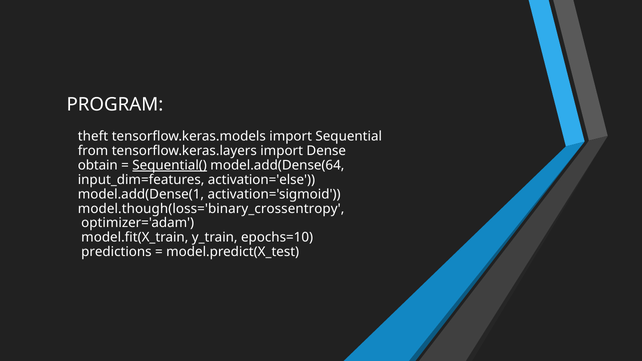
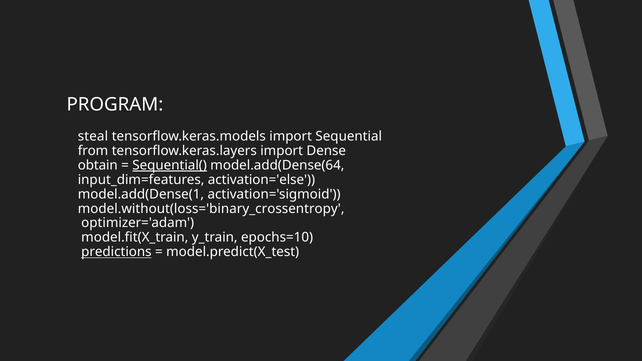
theft: theft -> steal
model.though(loss='binary_crossentropy: model.though(loss='binary_crossentropy -> model.without(loss='binary_crossentropy
predictions underline: none -> present
